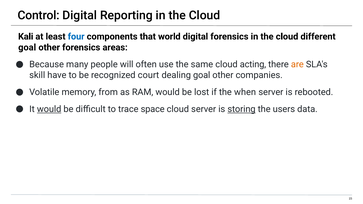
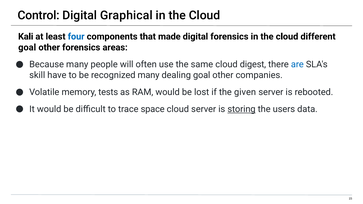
Reporting: Reporting -> Graphical
world: world -> made
acting: acting -> digest
are colour: orange -> blue
recognized court: court -> many
from: from -> tests
when: when -> given
would at (49, 109) underline: present -> none
